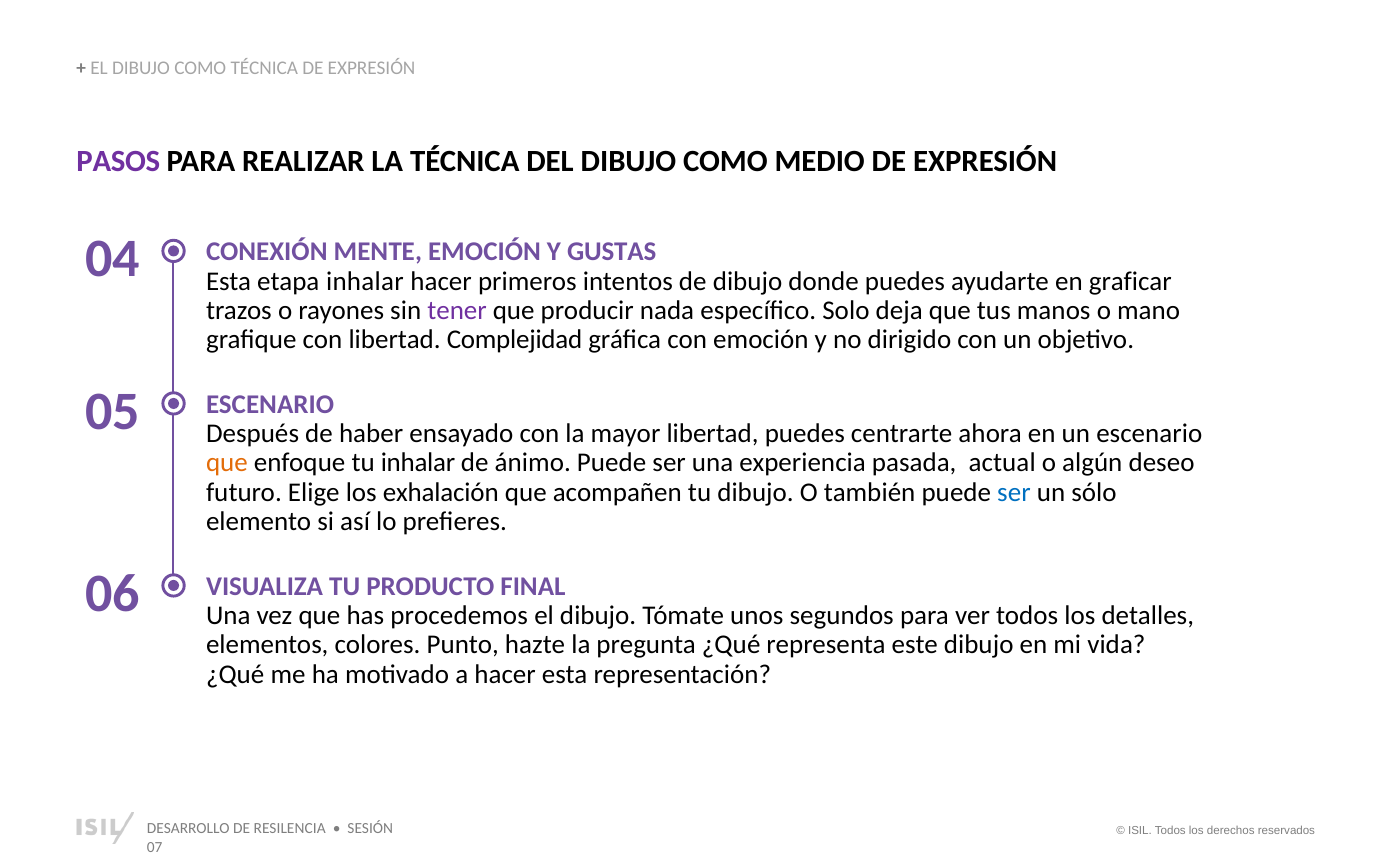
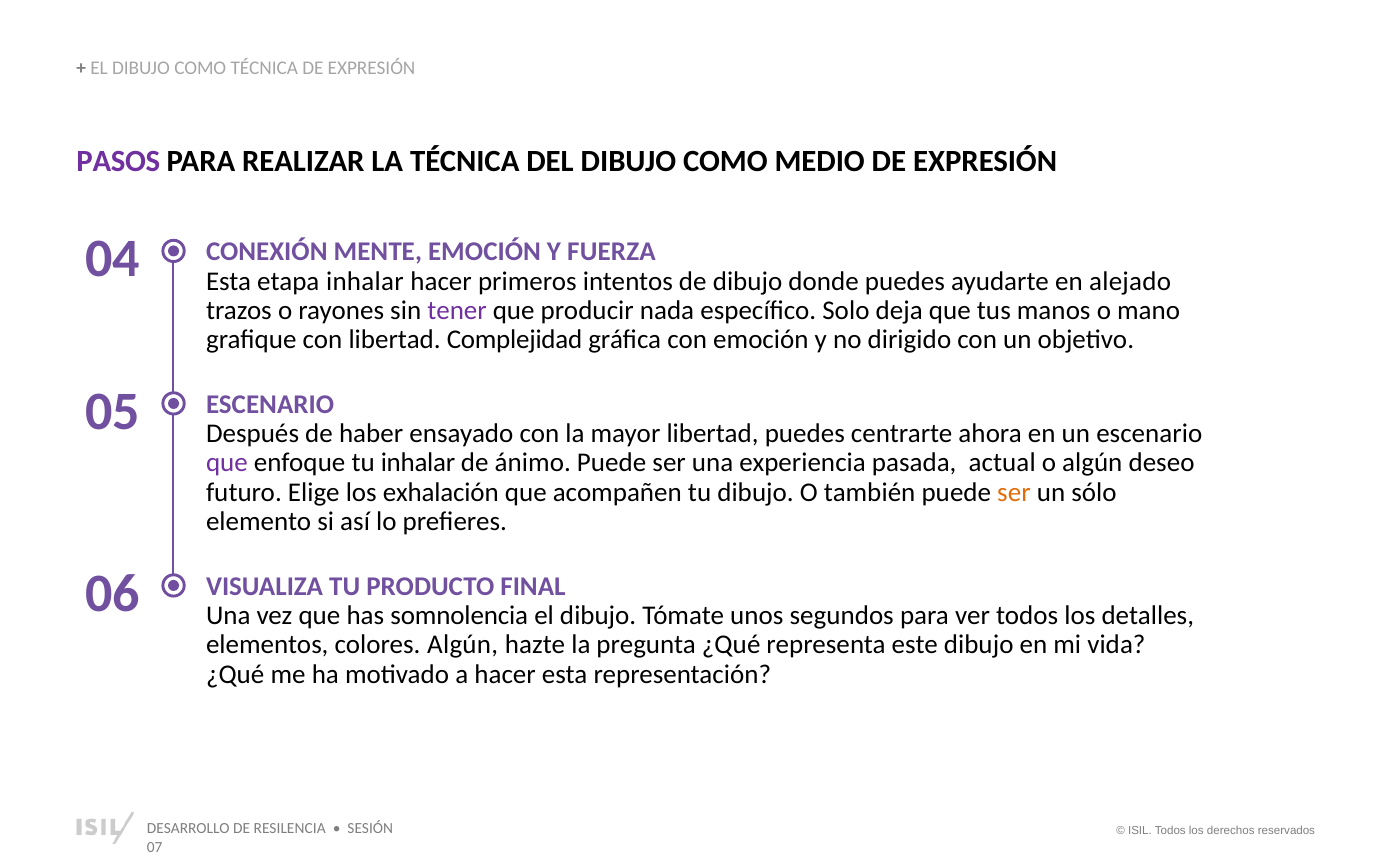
GUSTAS: GUSTAS -> FUERZA
graficar: graficar -> alejado
que at (227, 463) colour: orange -> purple
ser at (1014, 492) colour: blue -> orange
procedemos: procedemos -> somnolencia
colores Punto: Punto -> Algún
